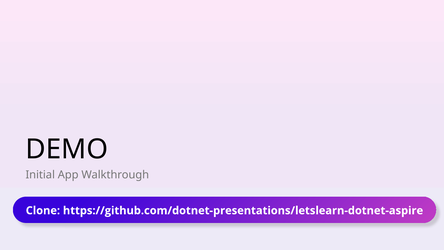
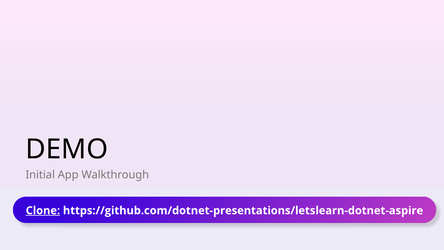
Clone underline: none -> present
